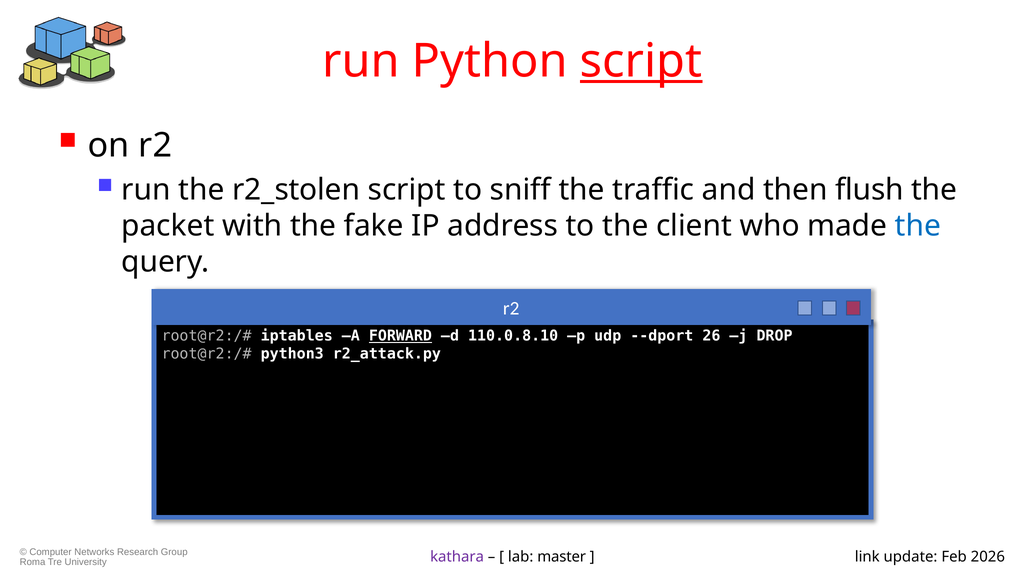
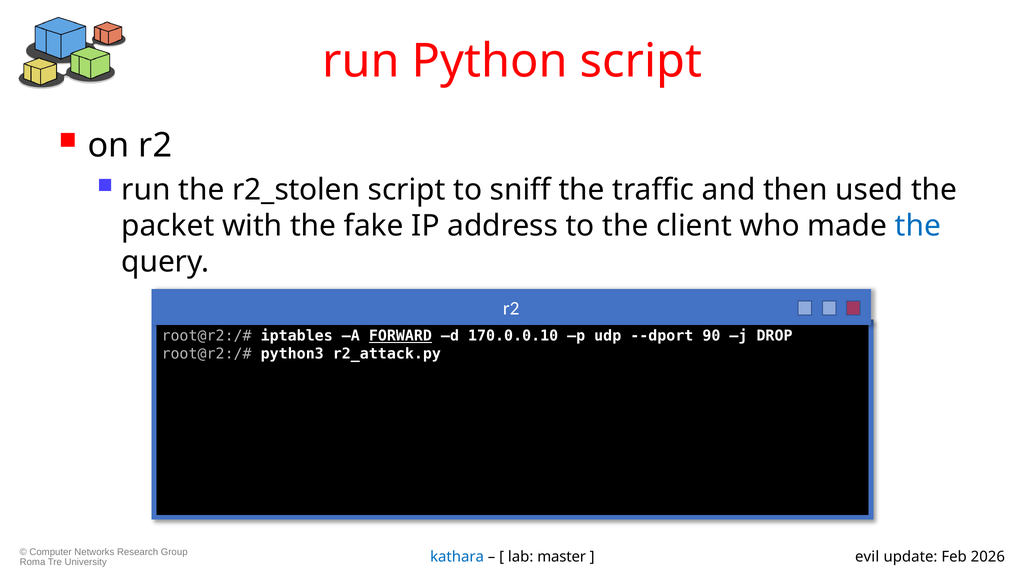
script at (641, 61) underline: present -> none
flush: flush -> used
110.0.8.10: 110.0.8.10 -> 170.0.0.10
26: 26 -> 90
kathara colour: purple -> blue
link: link -> evil
